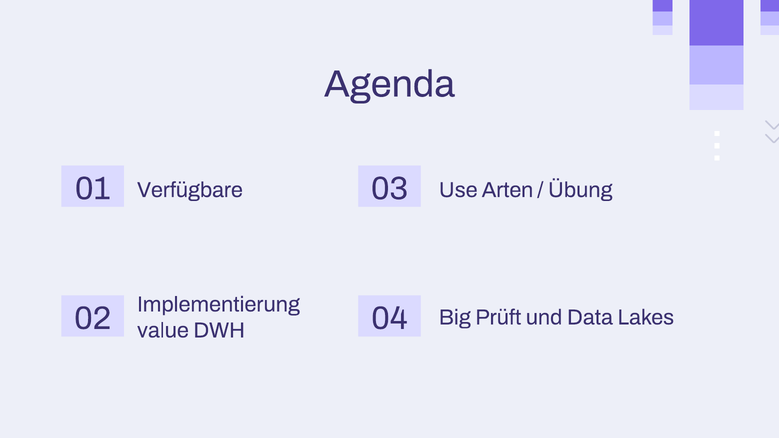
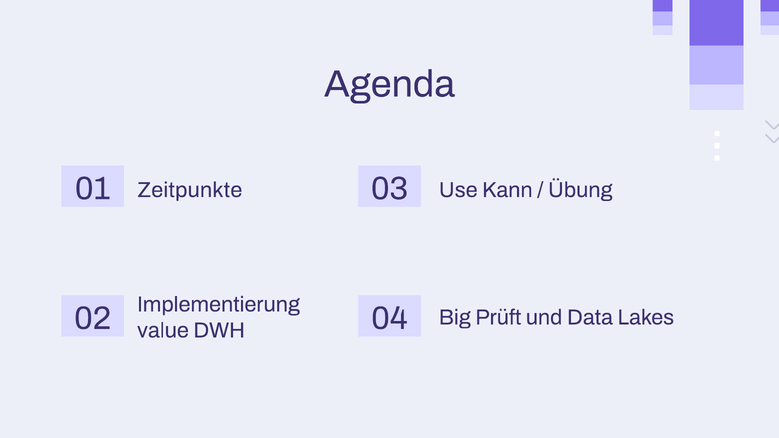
Verfügbare: Verfügbare -> Zeitpunkte
Arten: Arten -> Kann
